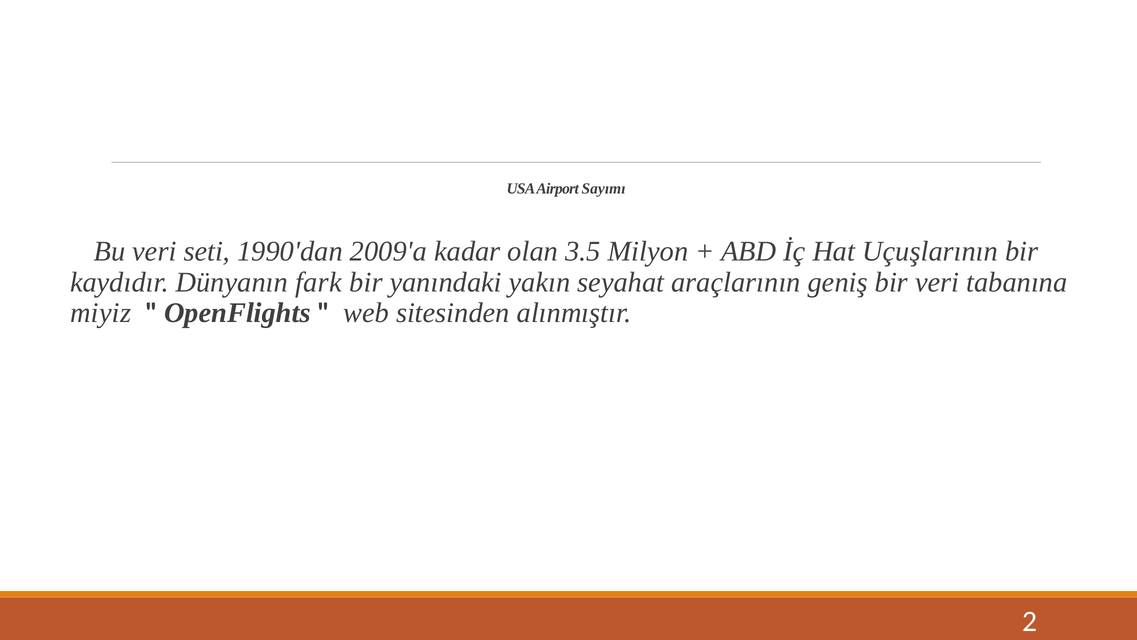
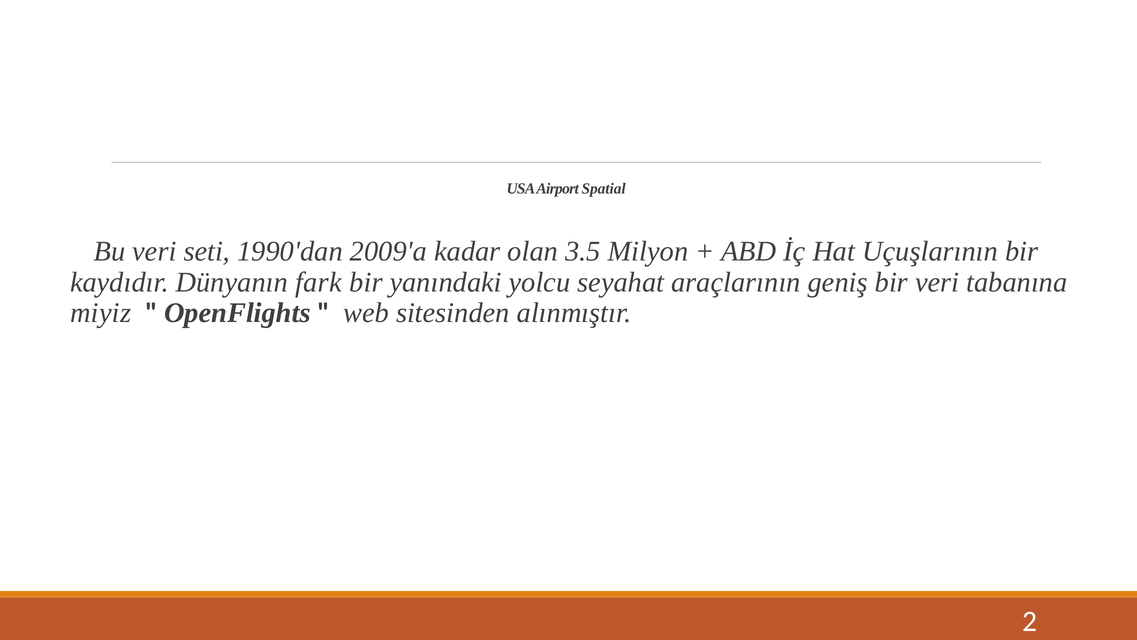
Sayımı: Sayımı -> Spatial
yakın: yakın -> yolcu
